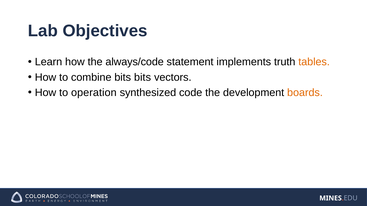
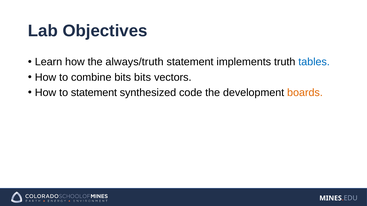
always/code: always/code -> always/truth
tables colour: orange -> blue
to operation: operation -> statement
